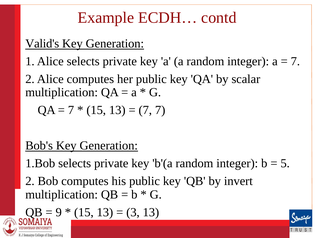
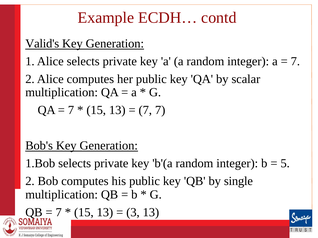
invert: invert -> single
9 at (59, 213): 9 -> 7
